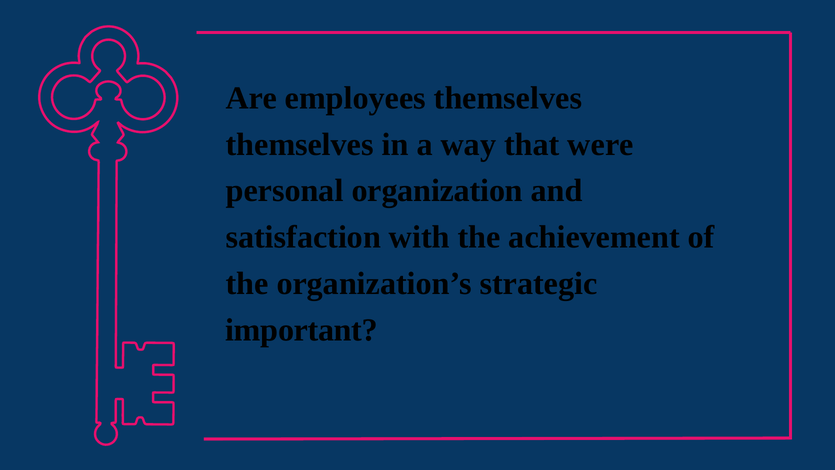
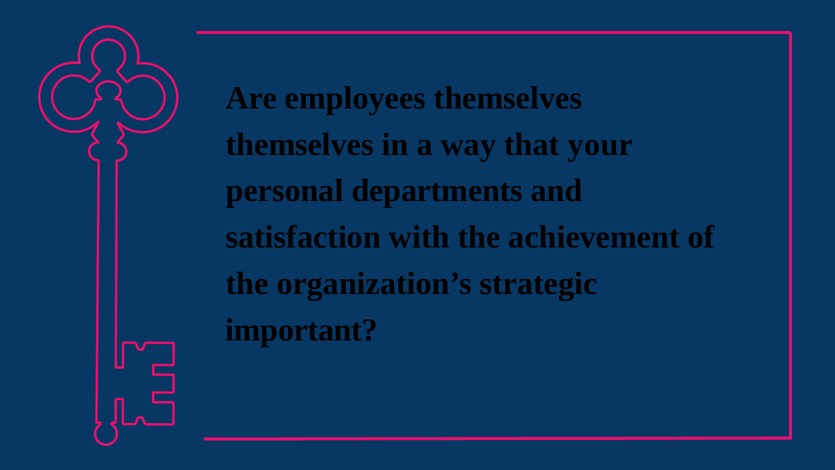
were: were -> your
organization: organization -> departments
